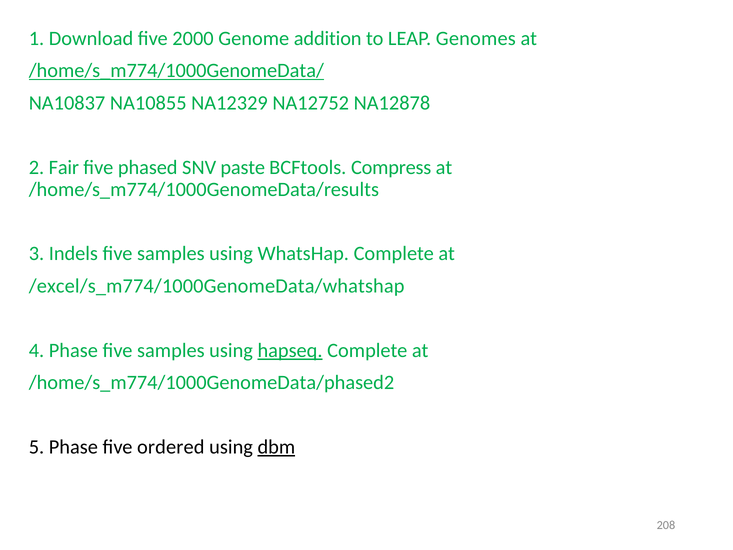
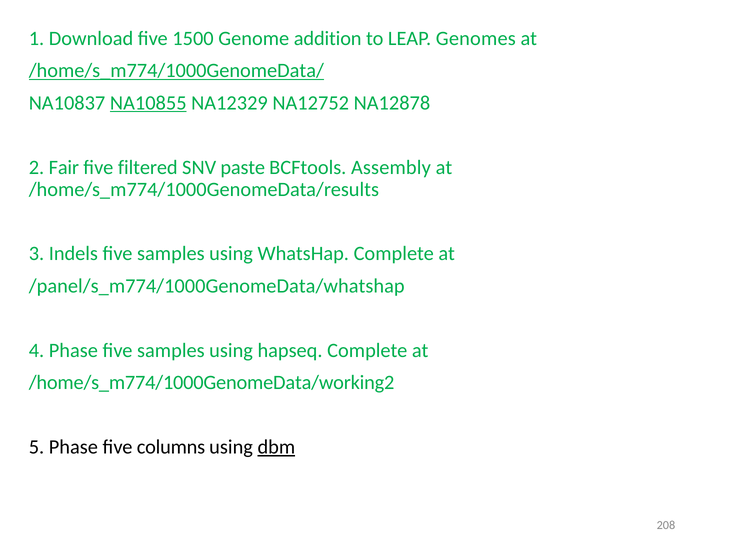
2000: 2000 -> 1500
NA10855 underline: none -> present
phased: phased -> filtered
Compress: Compress -> Assembly
/excel/s_m774/1000GenomeData/whatshap: /excel/s_m774/1000GenomeData/whatshap -> /panel/s_m774/1000GenomeData/whatshap
hapseq underline: present -> none
/home/s_m774/1000GenomeData/phased2: /home/s_m774/1000GenomeData/phased2 -> /home/s_m774/1000GenomeData/working2
ordered: ordered -> columns
